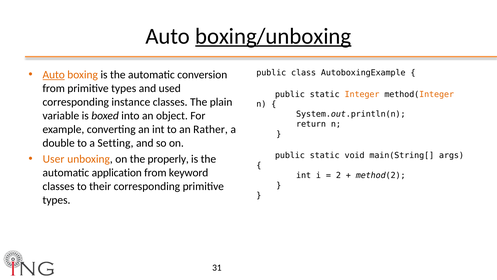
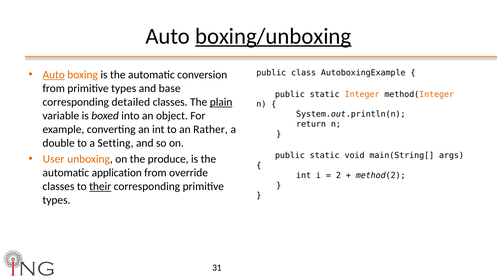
used: used -> base
instance: instance -> detailed
plain underline: none -> present
properly: properly -> produce
keyword: keyword -> override
their underline: none -> present
